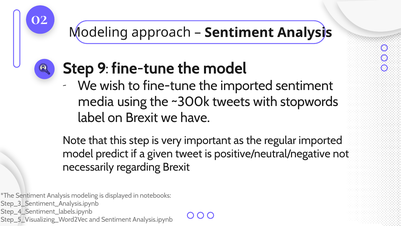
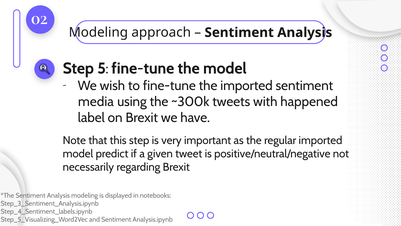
9: 9 -> 5
stopwords: stopwords -> happened
